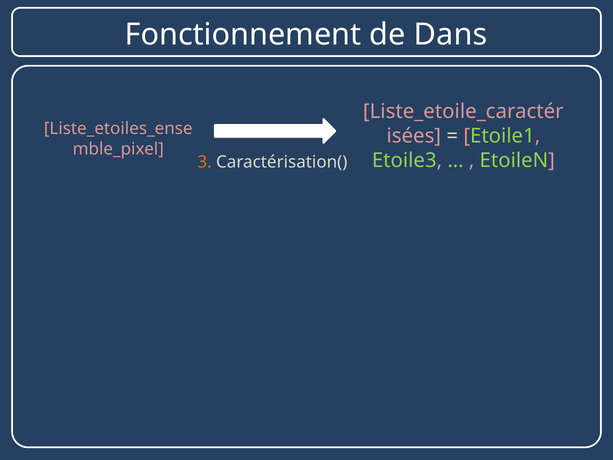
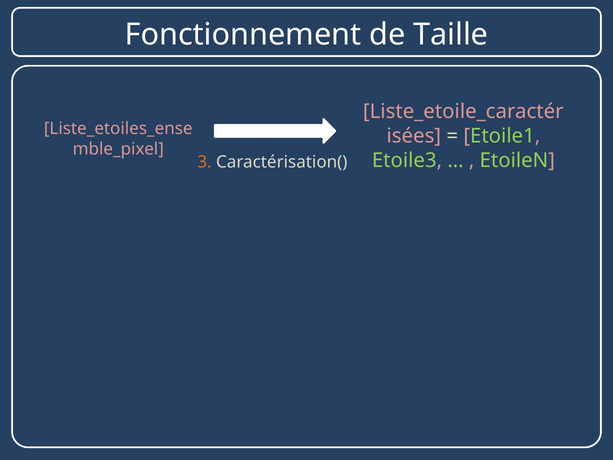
Dans: Dans -> Taille
